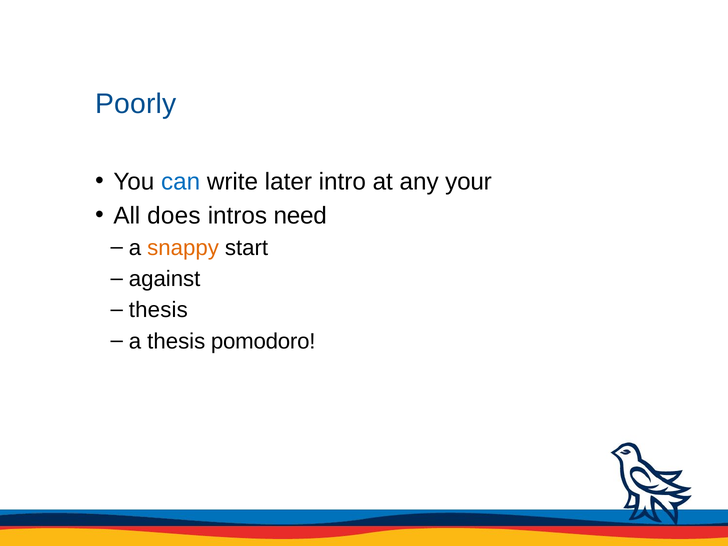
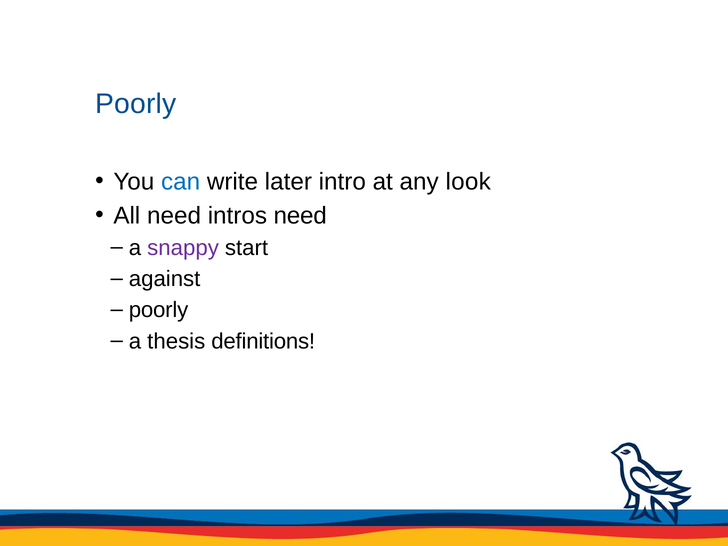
your: your -> look
All does: does -> need
snappy colour: orange -> purple
thesis at (158, 310): thesis -> poorly
pomodoro: pomodoro -> definitions
